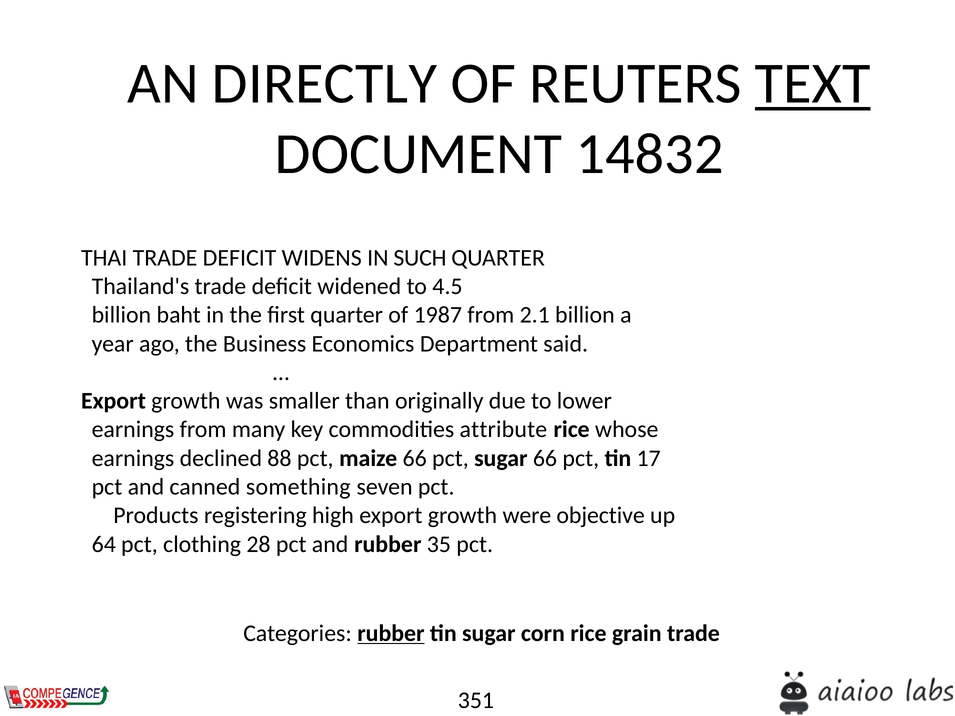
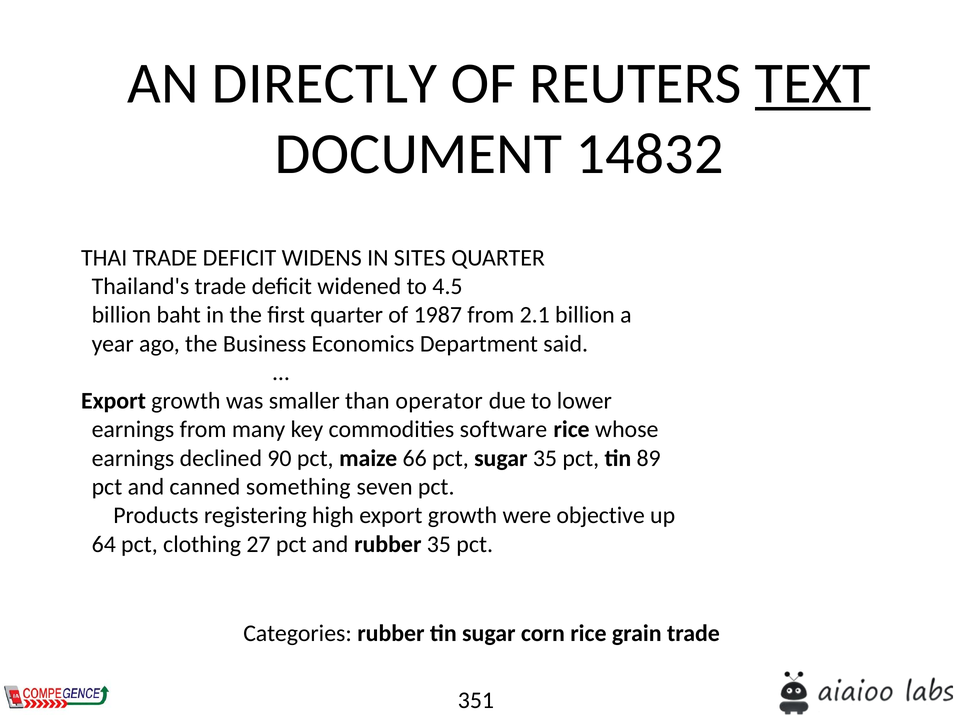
SUCH: SUCH -> SITES
originally: originally -> operator
attribute: attribute -> software
88: 88 -> 90
sugar 66: 66 -> 35
17: 17 -> 89
28: 28 -> 27
rubber at (391, 633) underline: present -> none
